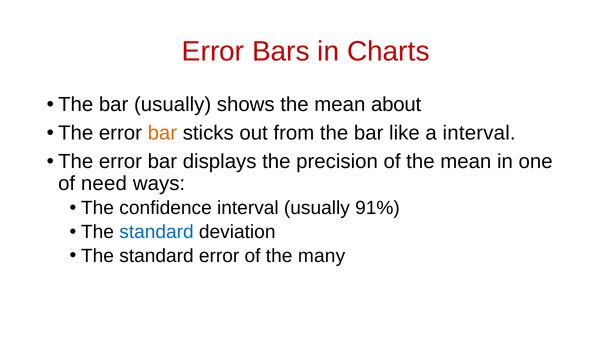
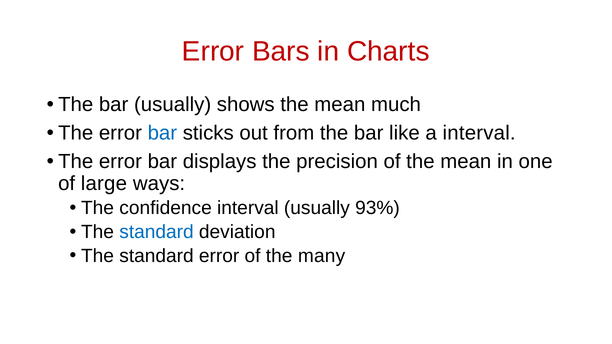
about: about -> much
bar at (162, 133) colour: orange -> blue
need: need -> large
91%: 91% -> 93%
